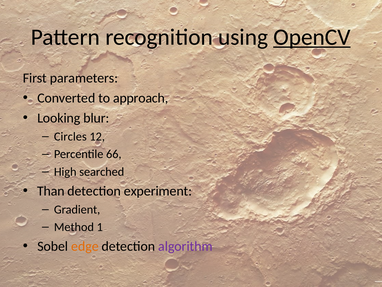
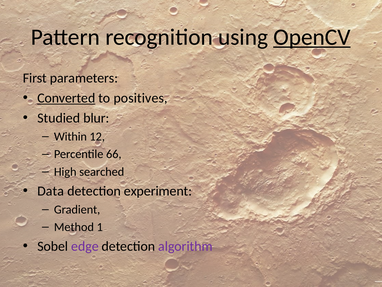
Converted underline: none -> present
approach: approach -> positives
Looking: Looking -> Studied
Circles: Circles -> Within
Than: Than -> Data
edge colour: orange -> purple
